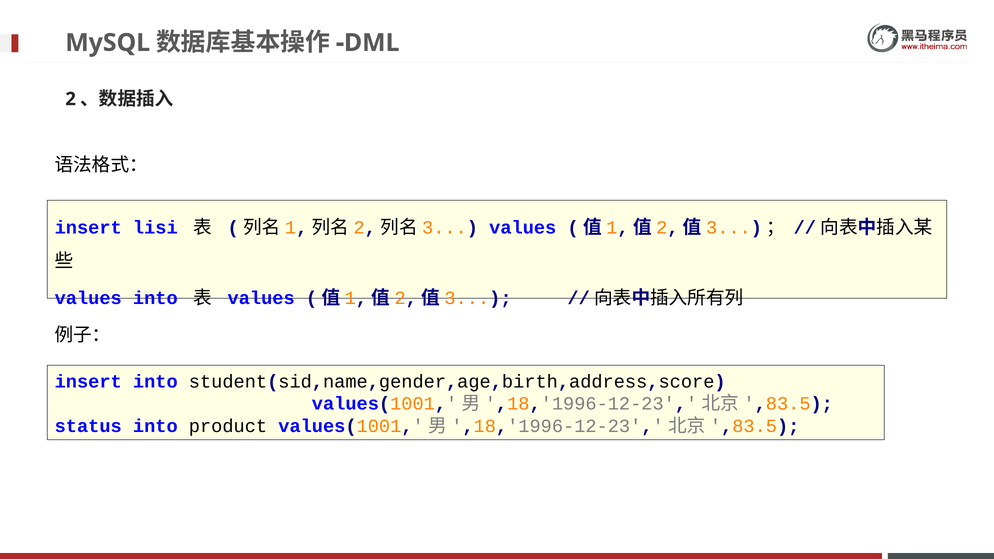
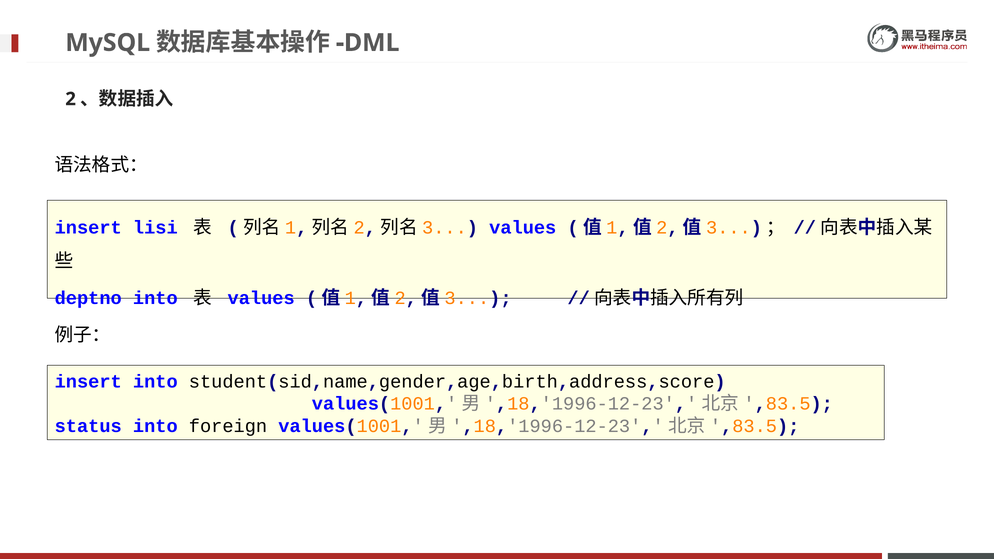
values at (88, 298): values -> deptno
product: product -> foreign
